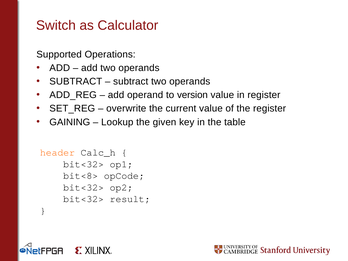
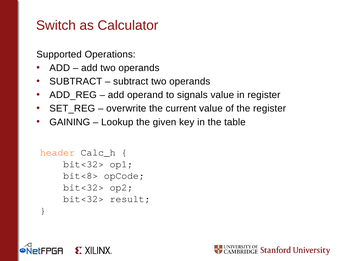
version: version -> signals
